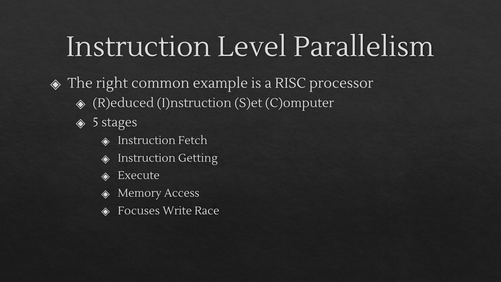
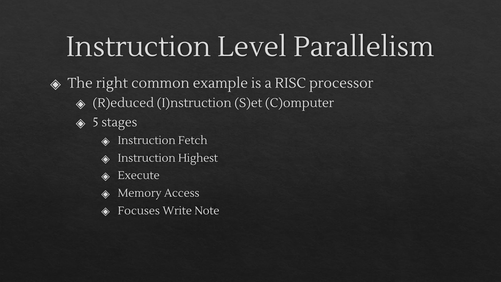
Getting: Getting -> Highest
Race: Race -> Note
